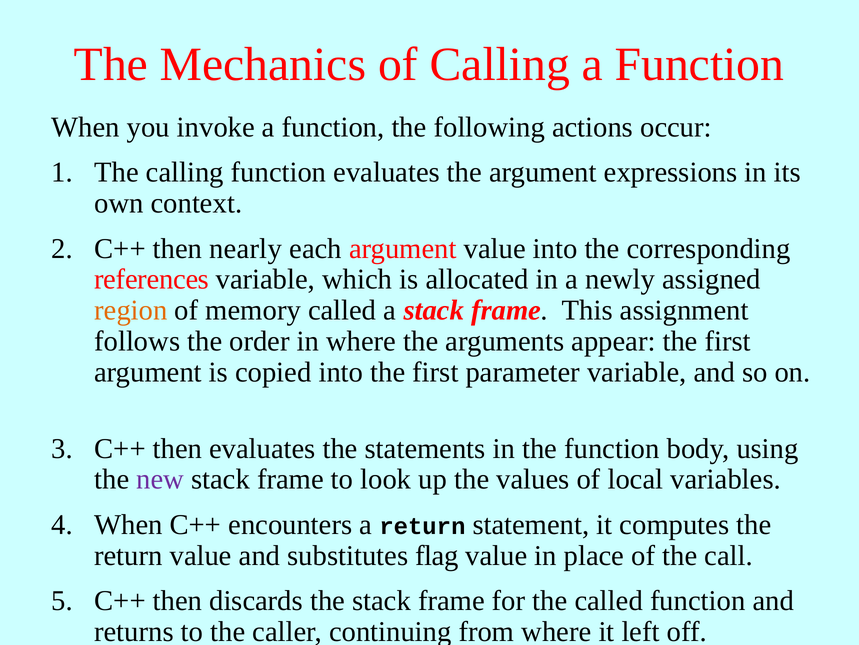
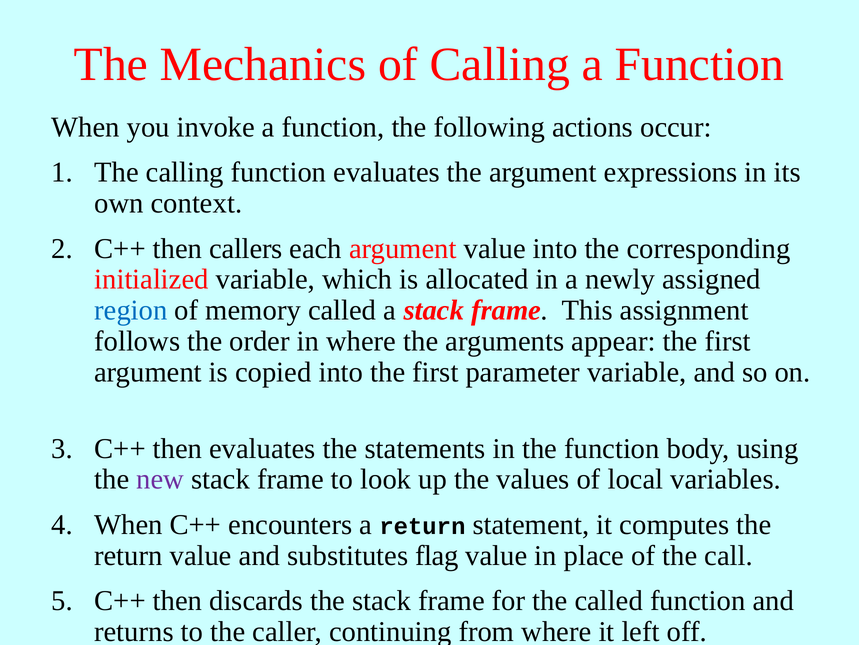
nearly: nearly -> callers
references: references -> initialized
region colour: orange -> blue
